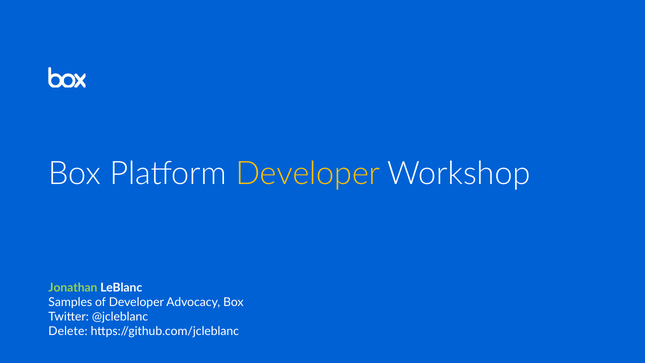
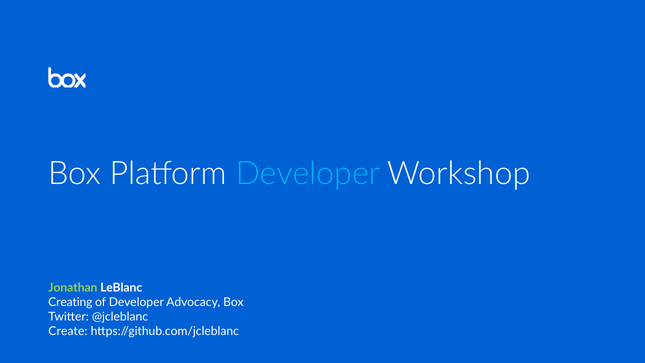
Developer at (308, 173) colour: yellow -> light blue
Samples: Samples -> Creating
Delete: Delete -> Create
